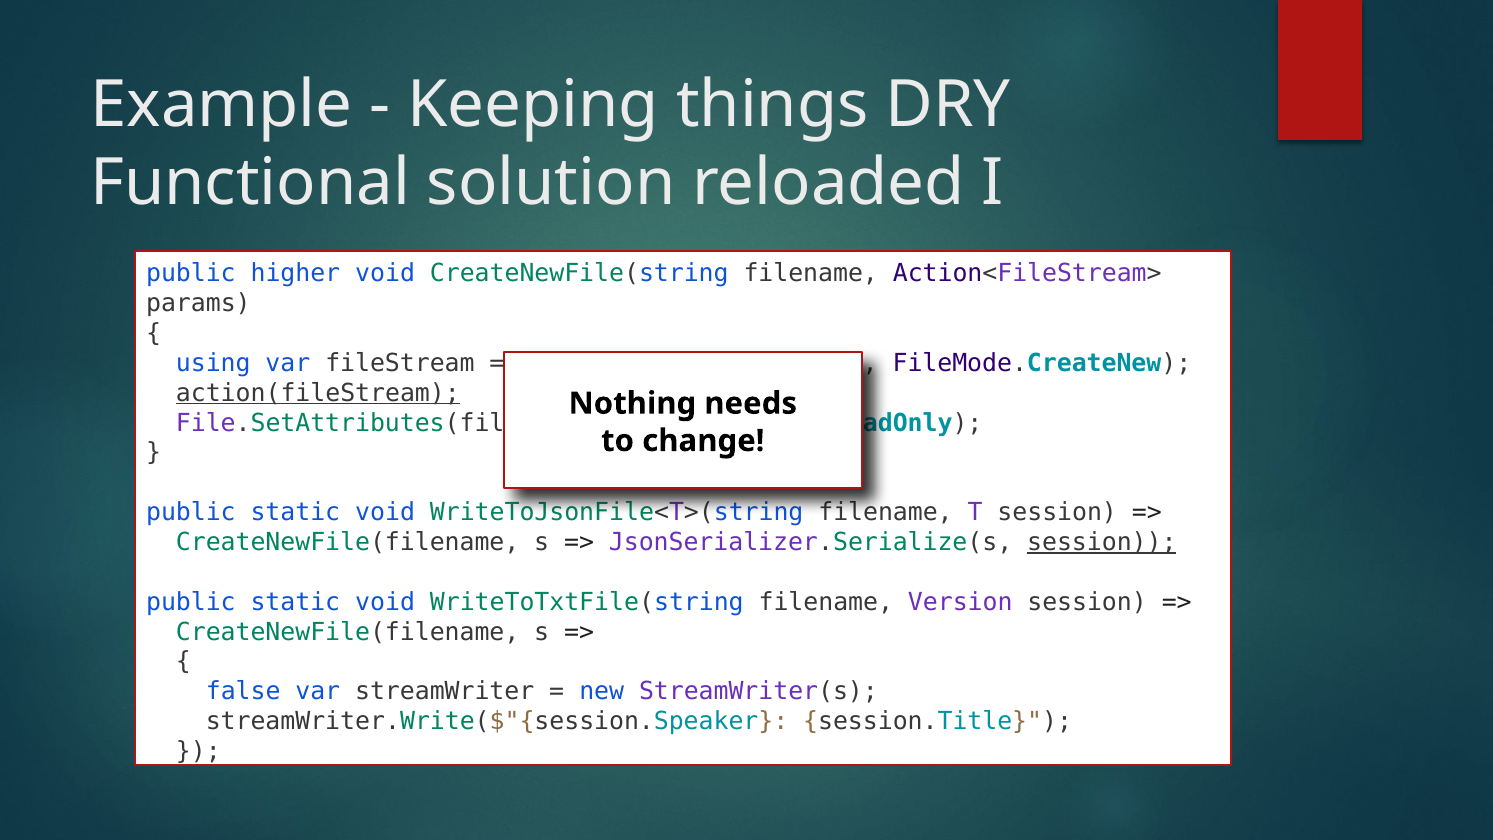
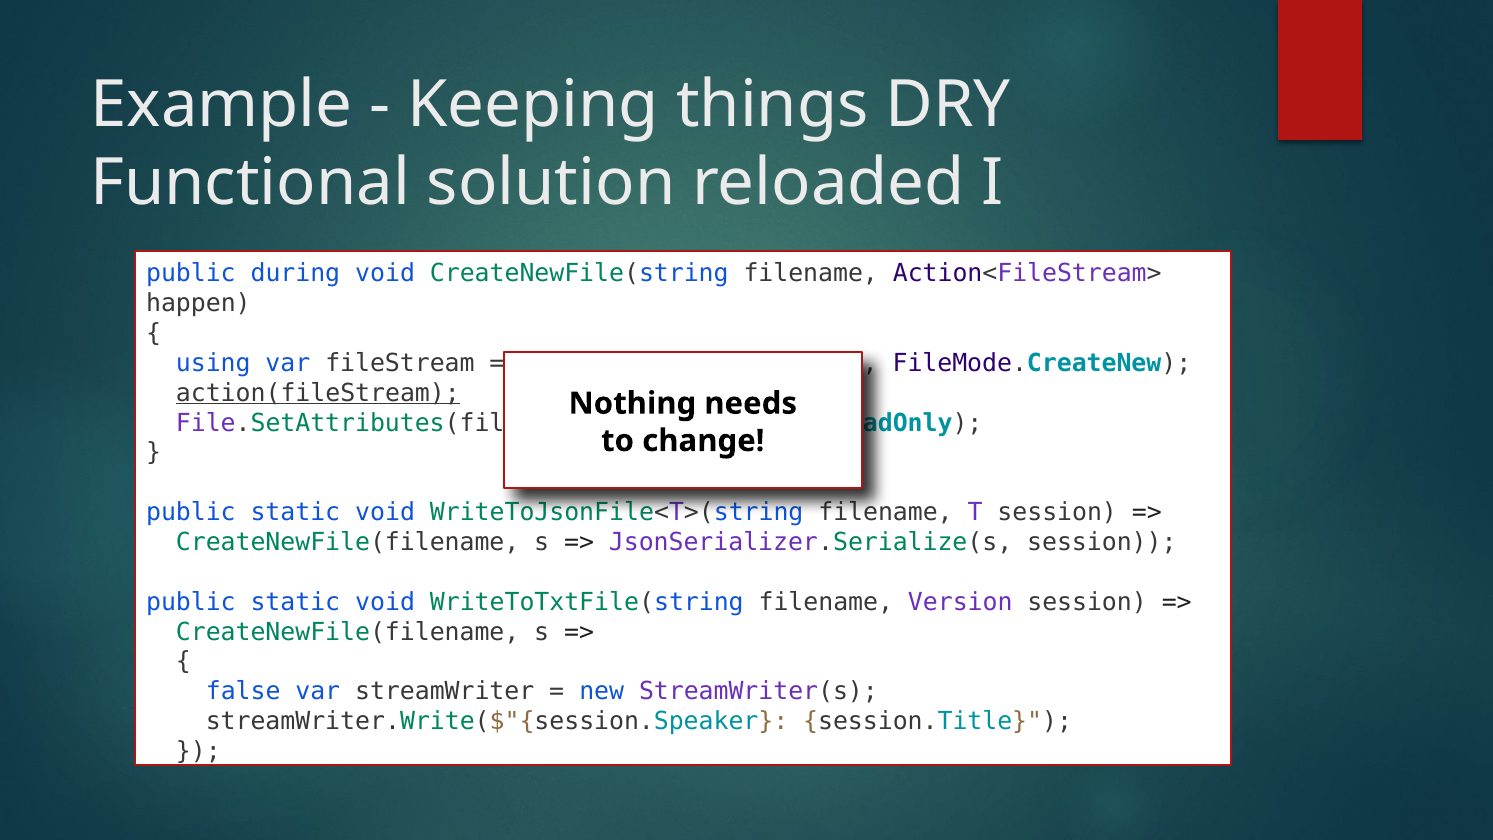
higher: higher -> during
params: params -> happen
session at (1102, 542) underline: present -> none
